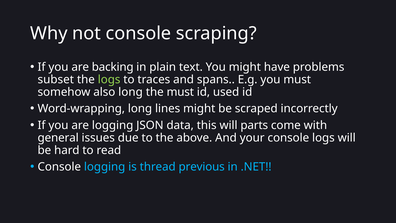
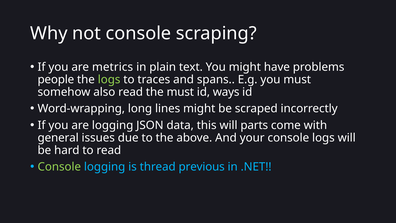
backing: backing -> metrics
subset: subset -> people
also long: long -> read
used: used -> ways
Console at (59, 167) colour: white -> light green
